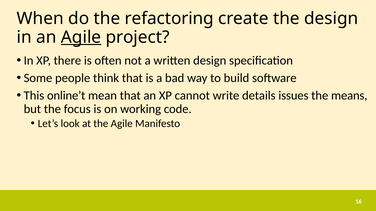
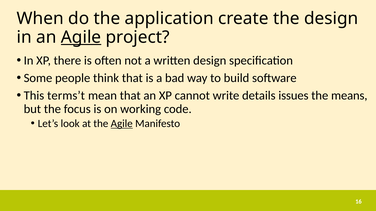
refactoring: refactoring -> application
online’t: online’t -> terms’t
Agile at (122, 124) underline: none -> present
